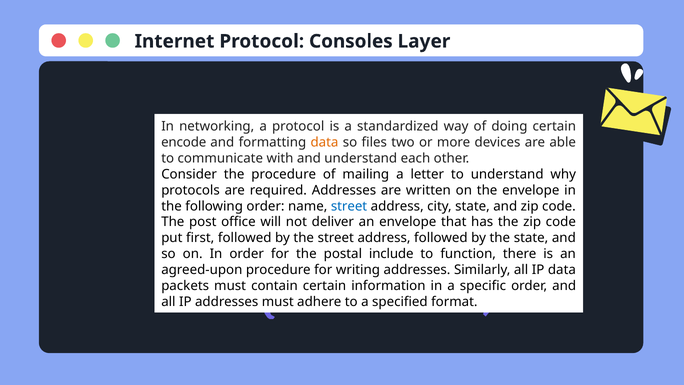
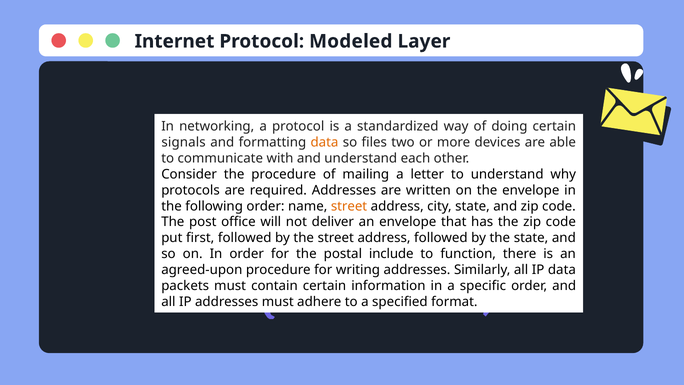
Consoles: Consoles -> Modeled
encode: encode -> signals
street at (349, 206) colour: blue -> orange
